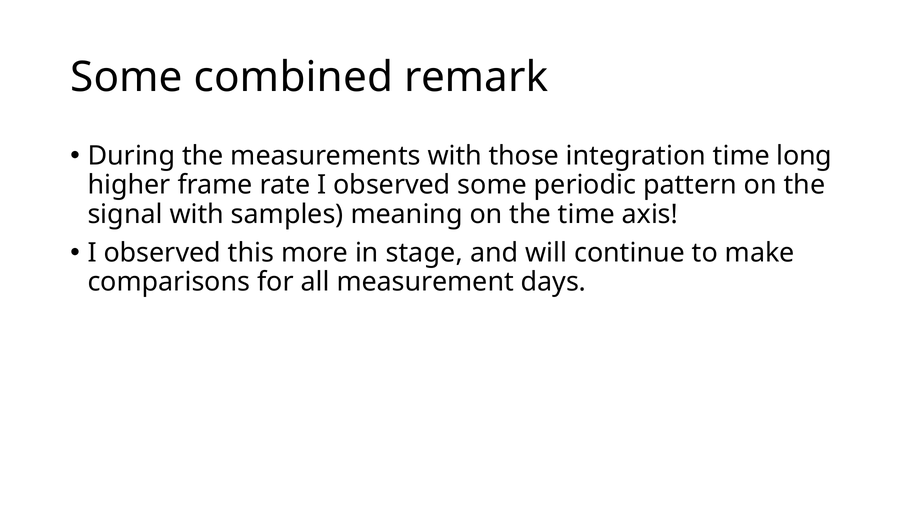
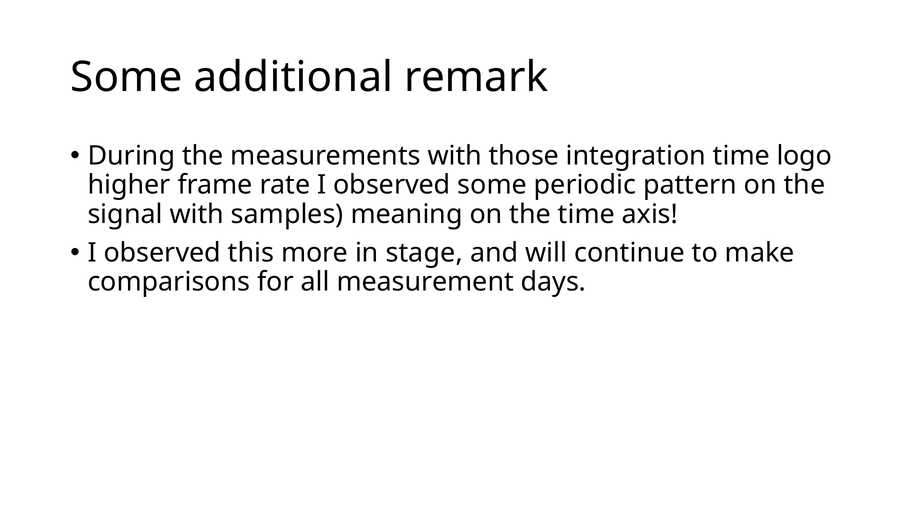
combined: combined -> additional
long: long -> logo
